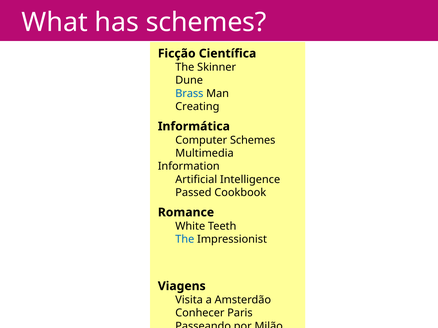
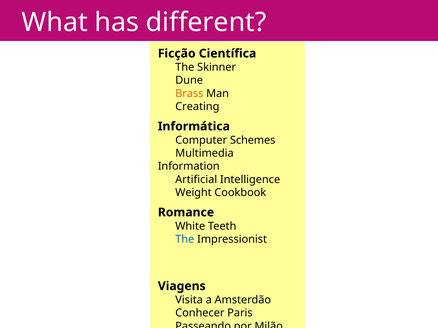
has schemes: schemes -> different
Brass colour: blue -> orange
Passed: Passed -> Weight
